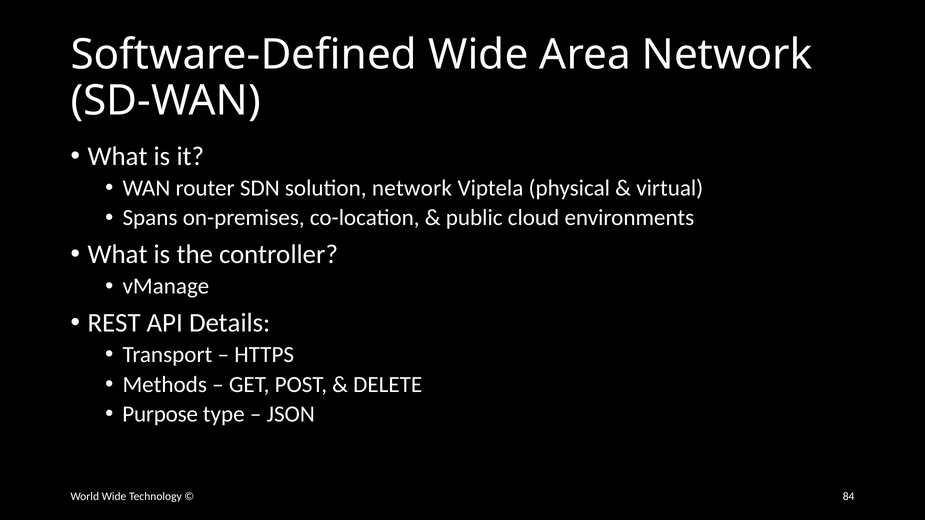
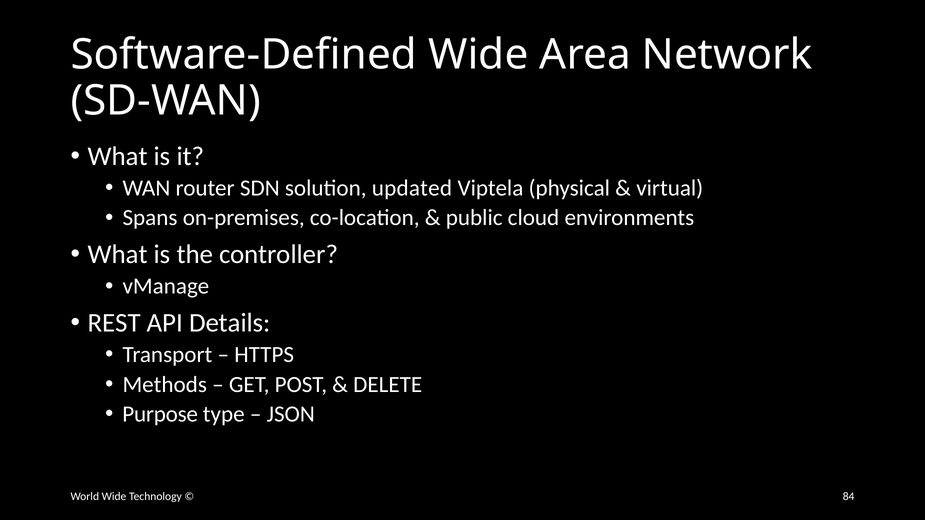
solution network: network -> updated
